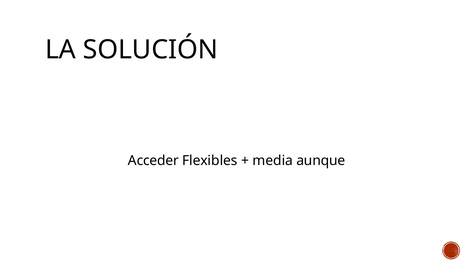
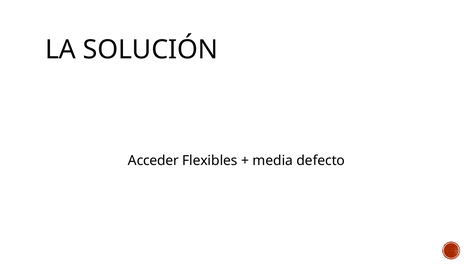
aunque: aunque -> defecto
